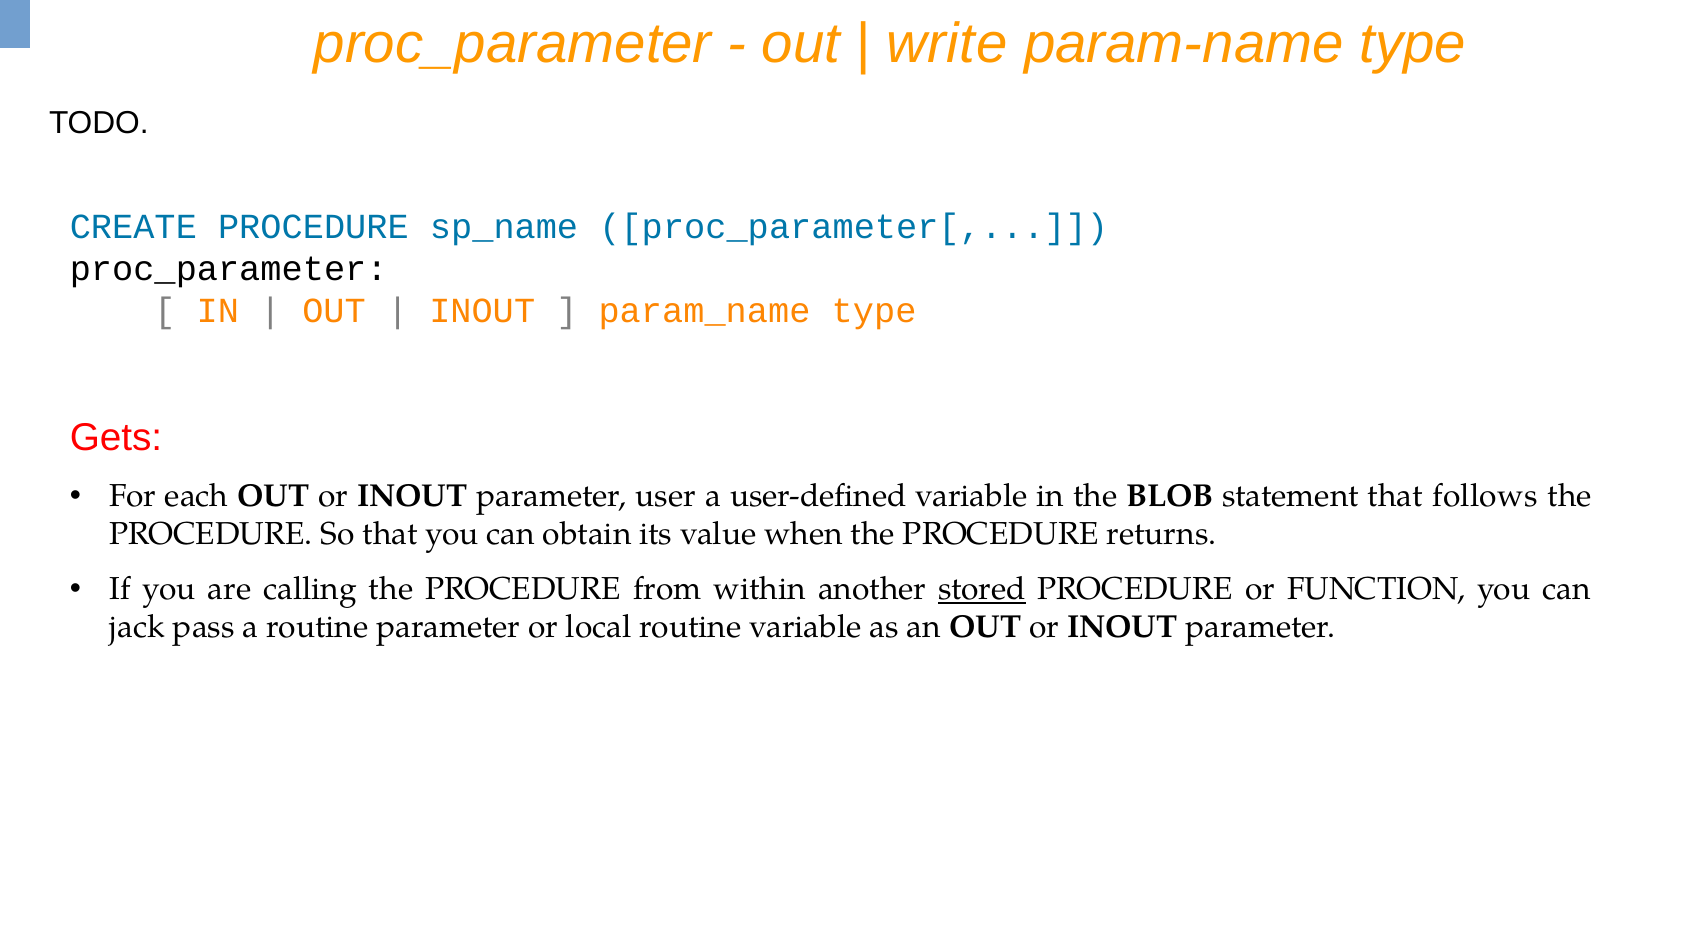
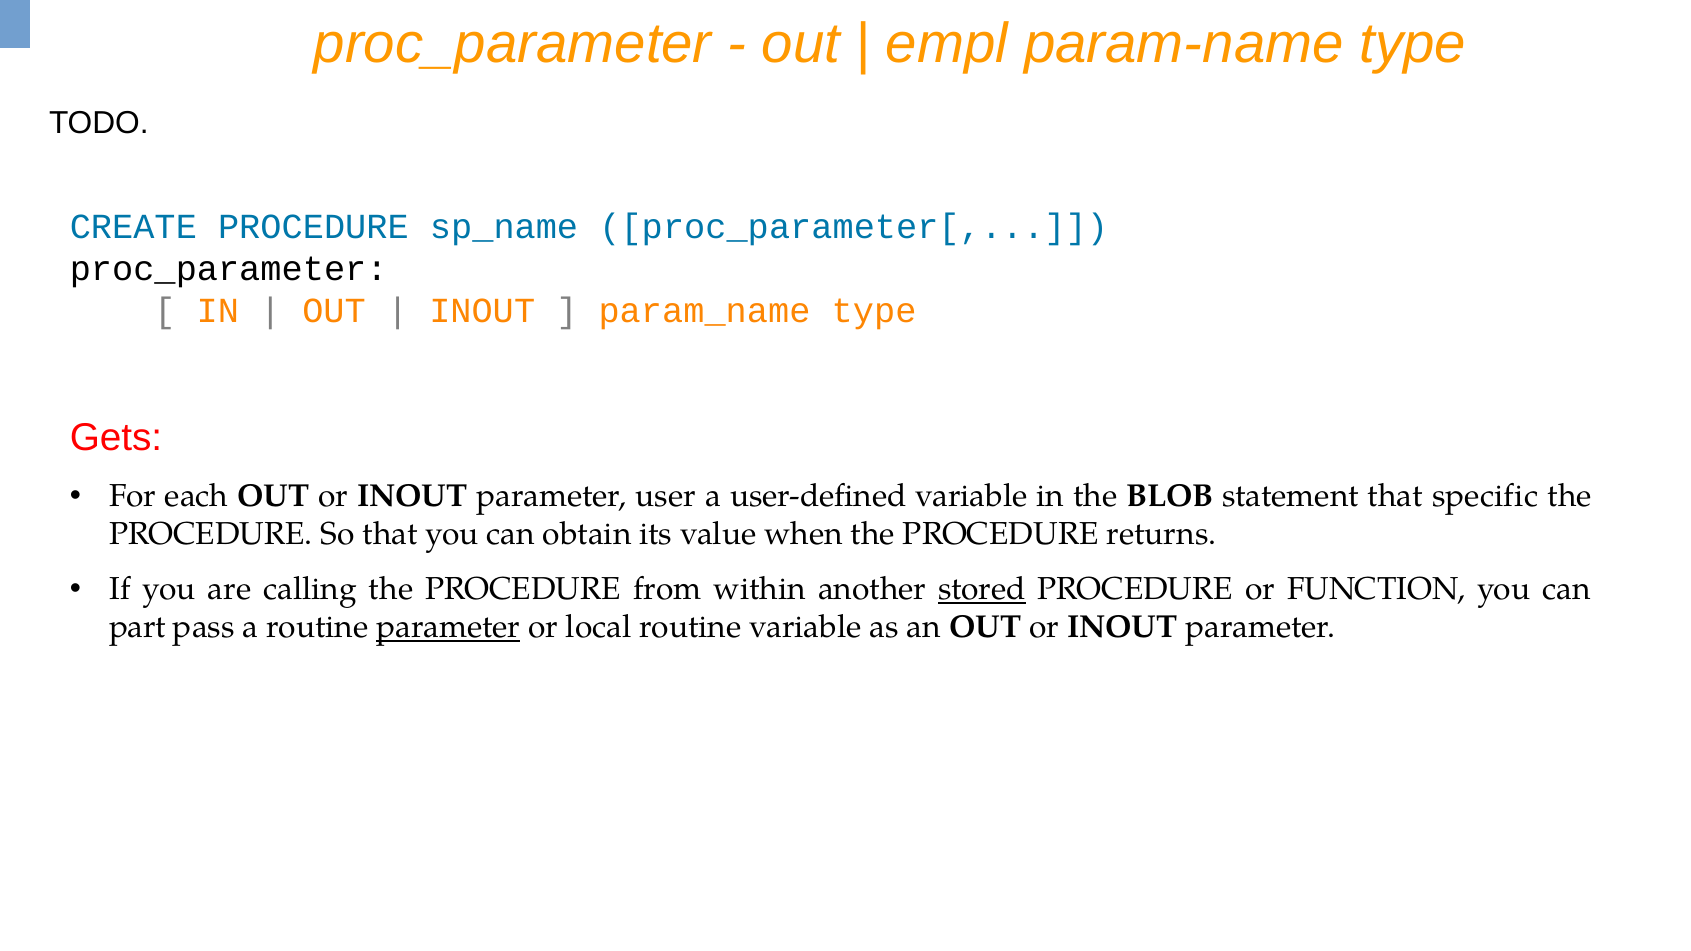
write: write -> empl
follows: follows -> specific
jack: jack -> part
parameter at (448, 628) underline: none -> present
